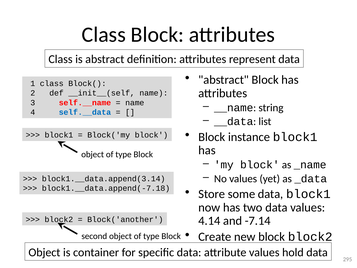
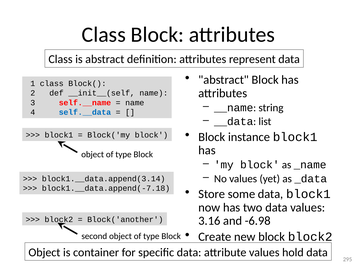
4.14: 4.14 -> 3.16
-7.14: -7.14 -> -6.98
